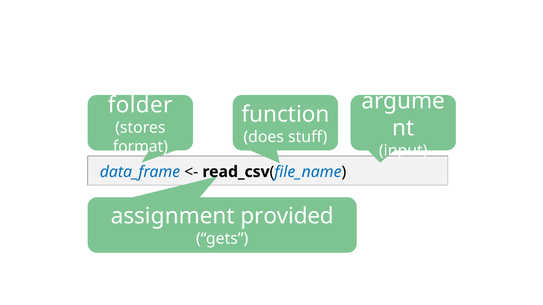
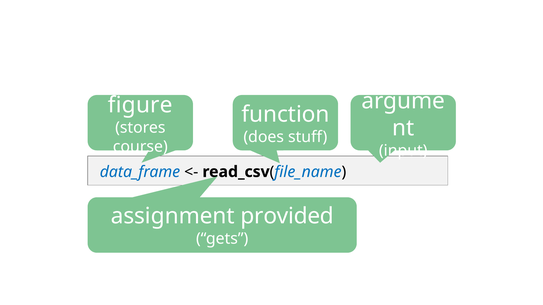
folder: folder -> figure
format: format -> course
